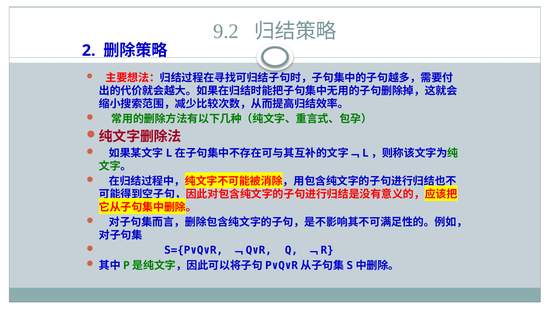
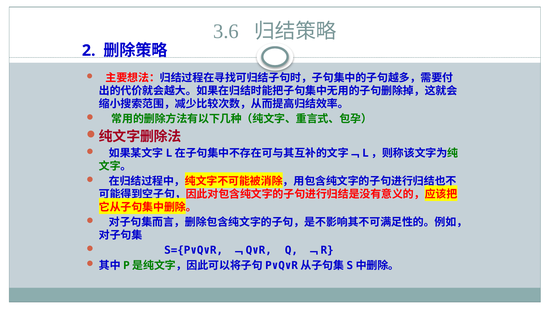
9.2: 9.2 -> 3.6
